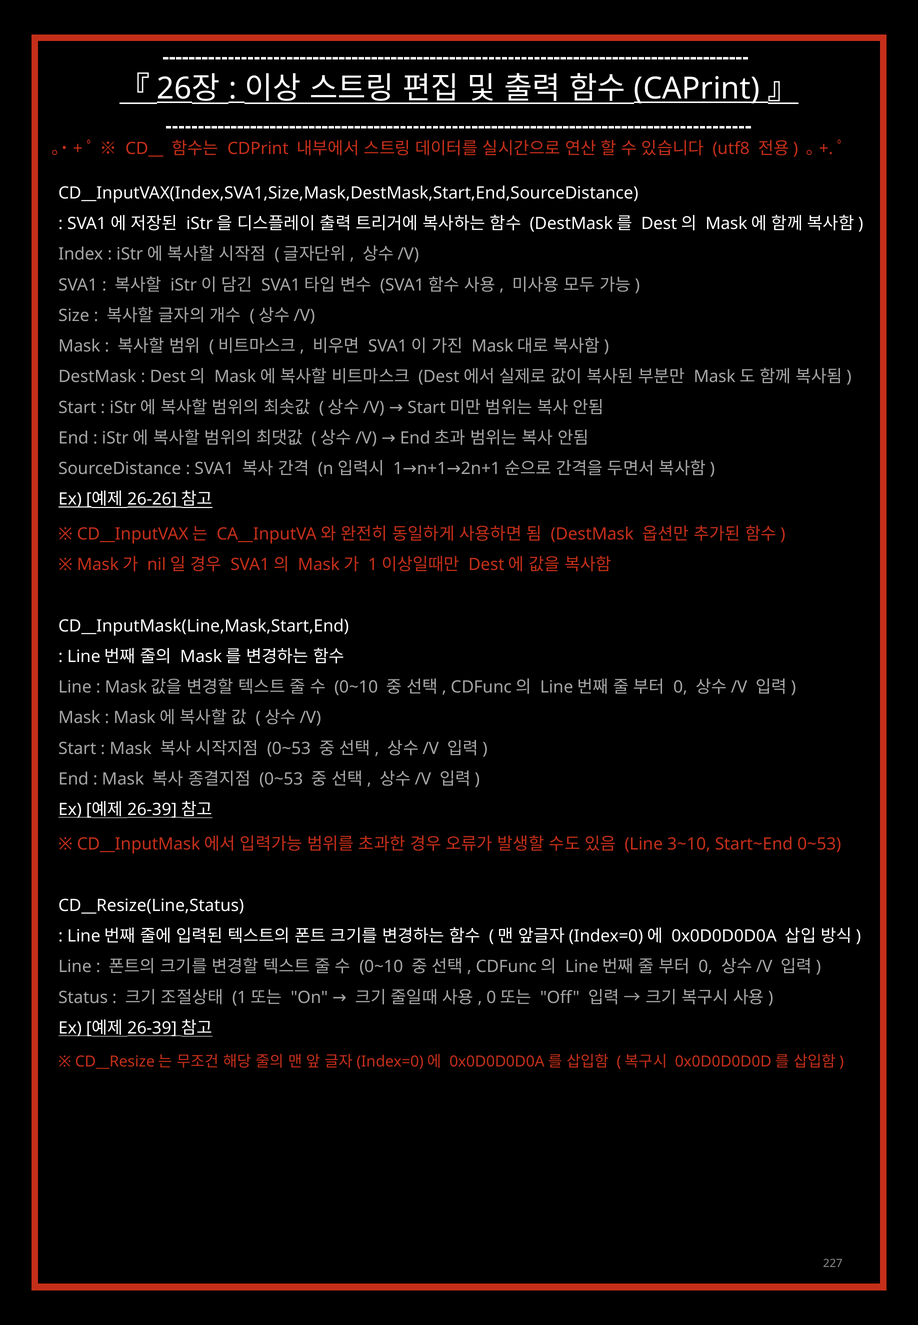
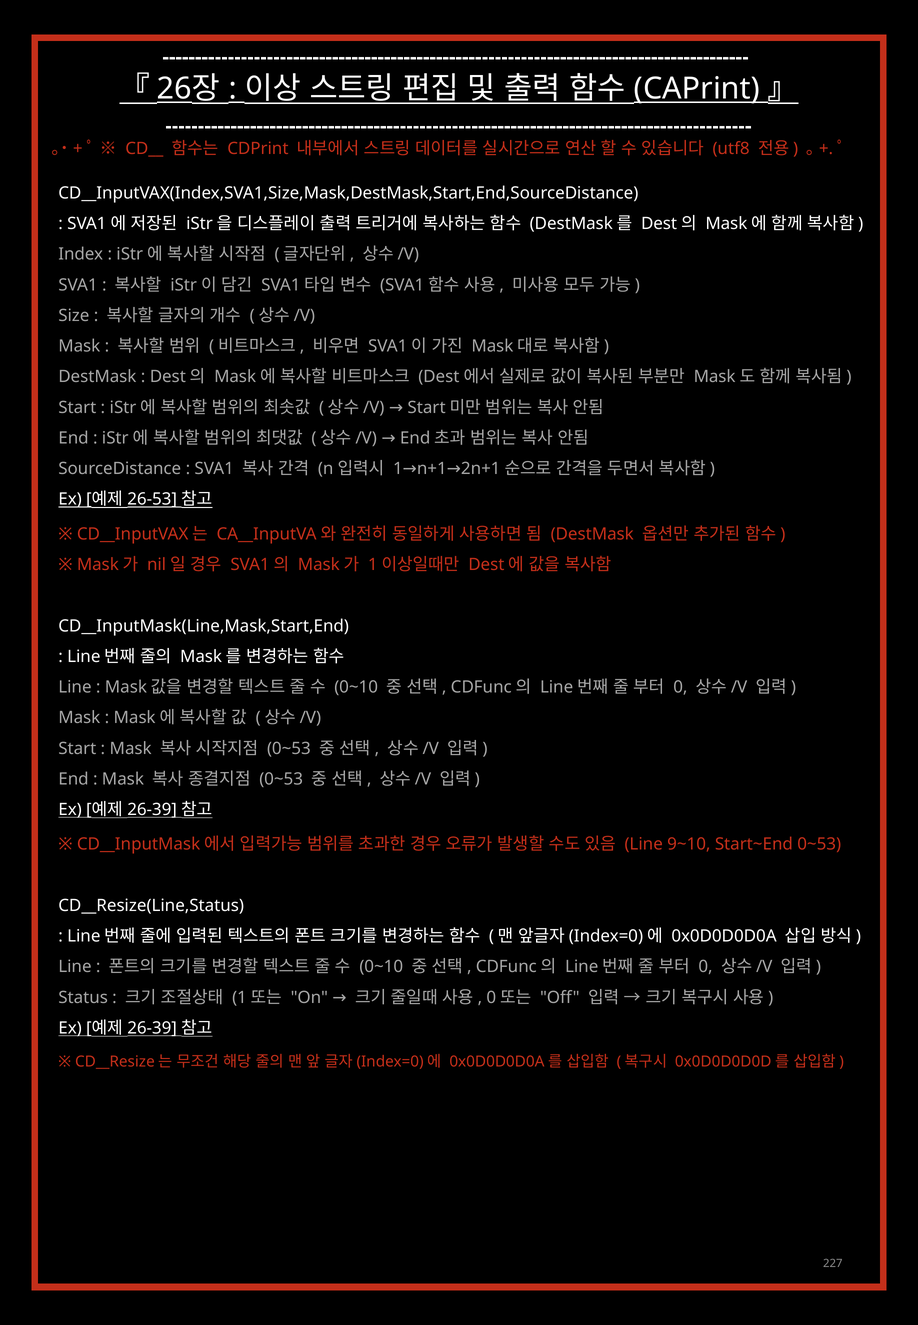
26-26: 26-26 -> 26-53
3~10: 3~10 -> 9~10
